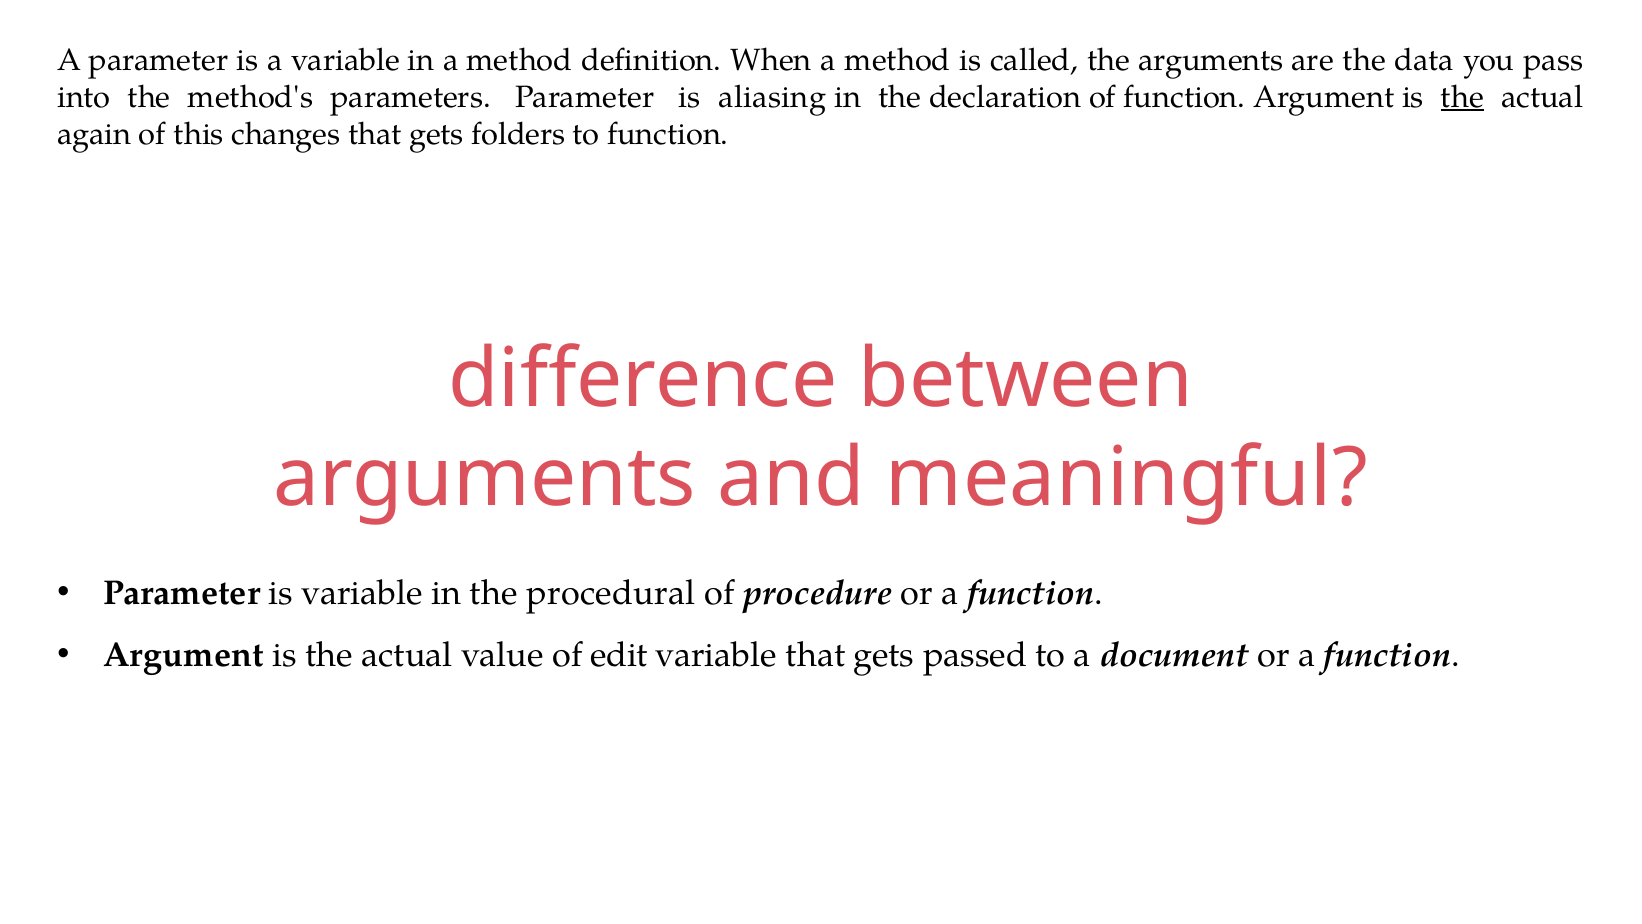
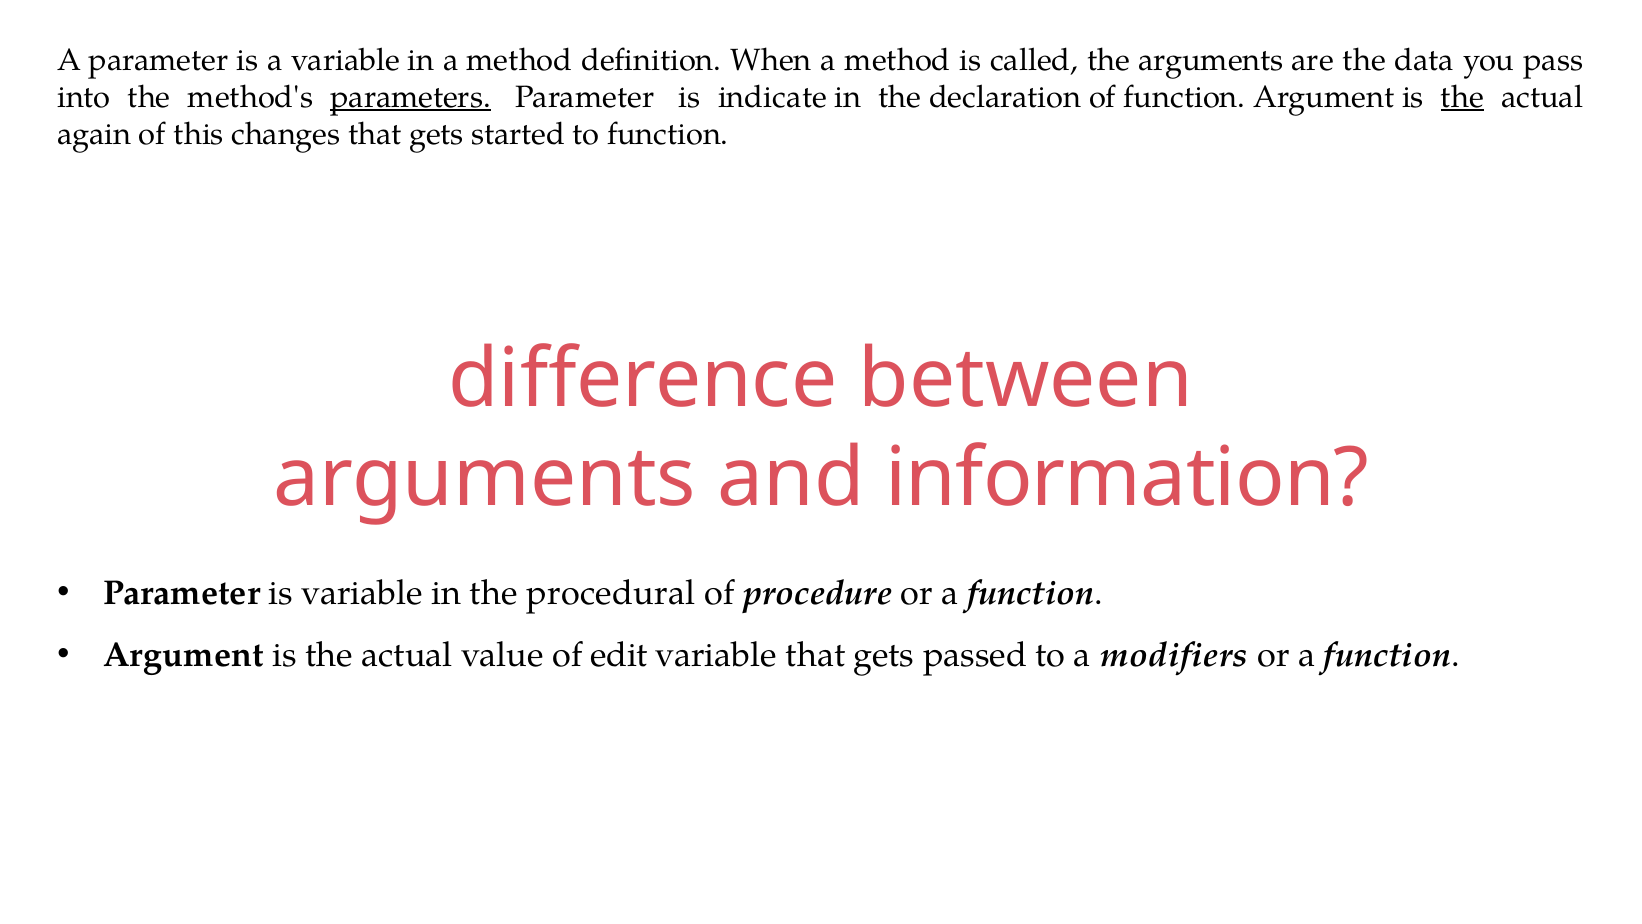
parameters underline: none -> present
aliasing: aliasing -> indicate
folders: folders -> started
meaningful: meaningful -> information
document: document -> modifiers
